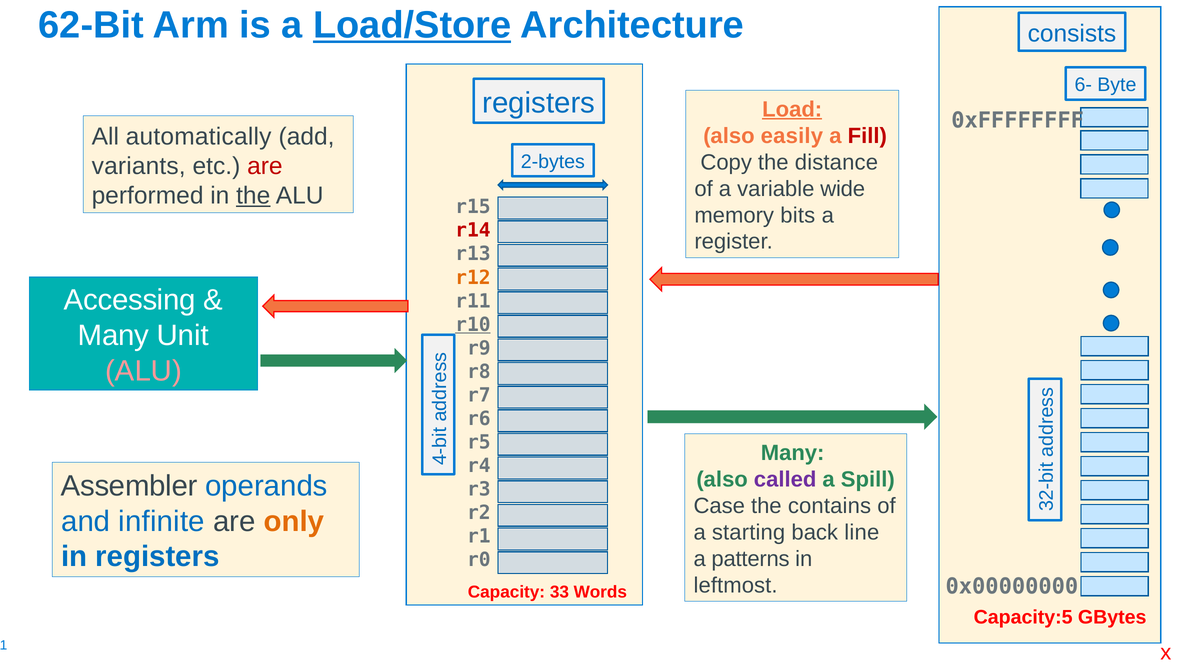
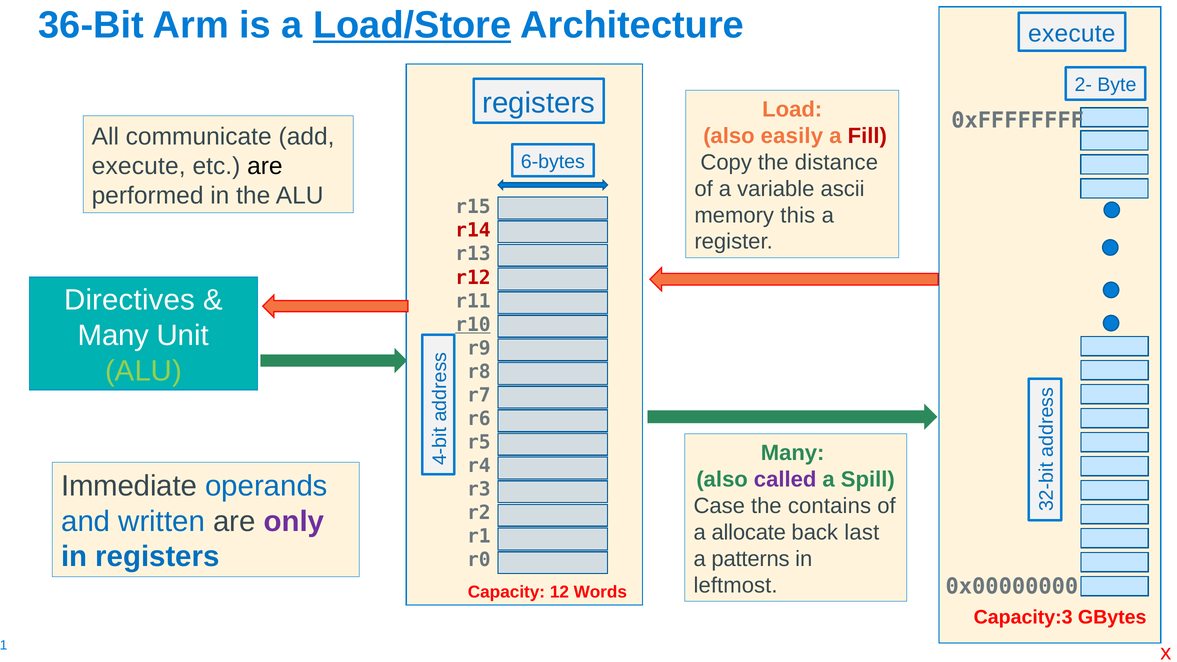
62-Bit: 62-Bit -> 36-Bit
consists at (1072, 34): consists -> execute
6-: 6- -> 2-
Load underline: present -> none
automatically: automatically -> communicate
2-bytes: 2-bytes -> 6-bytes
variants at (139, 166): variants -> execute
are at (265, 166) colour: red -> black
wide: wide -> ascii
the at (253, 196) underline: present -> none
bits: bits -> this
r12 colour: orange -> red
Accessing: Accessing -> Directives
ALU at (144, 371) colour: pink -> light green
Assembler: Assembler -> Immediate
infinite: infinite -> written
only colour: orange -> purple
starting: starting -> allocate
line: line -> last
33: 33 -> 12
Capacity:5: Capacity:5 -> Capacity:3
